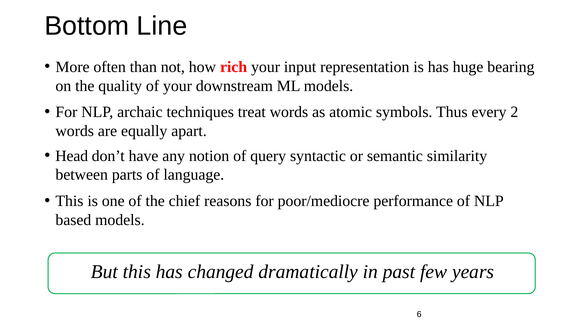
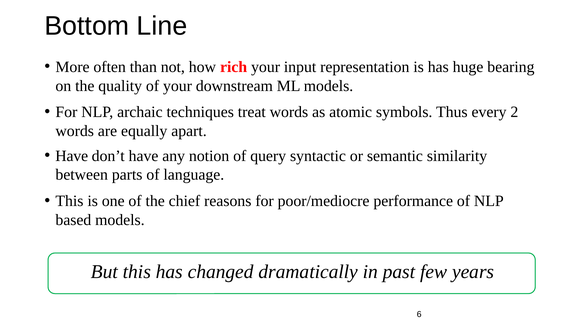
Head at (72, 156): Head -> Have
